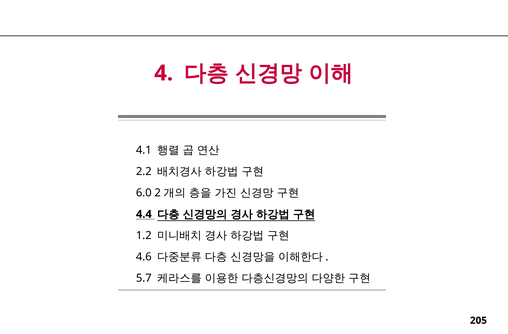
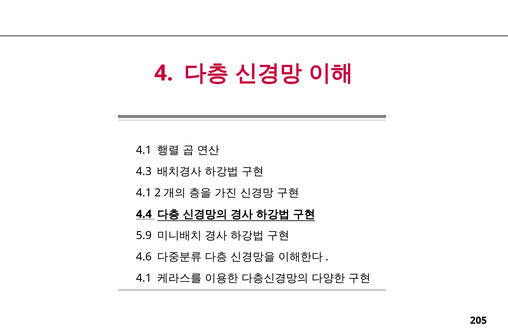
2.2: 2.2 -> 4.3
6.0 at (144, 193): 6.0 -> 4.1
1.2: 1.2 -> 5.9
5.7 at (144, 278): 5.7 -> 4.1
